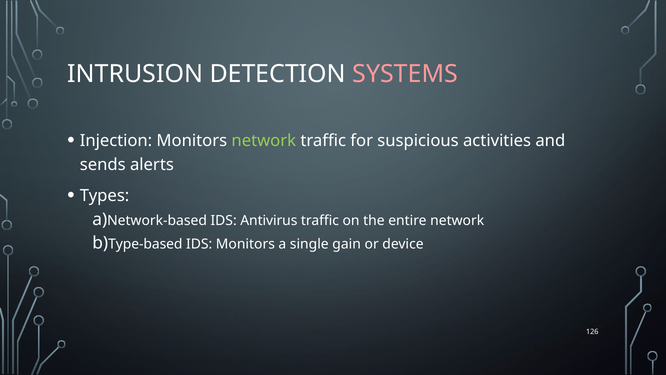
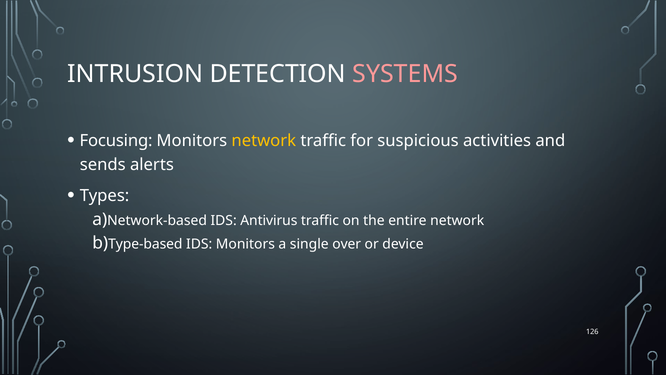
Injection: Injection -> Focusing
network at (264, 141) colour: light green -> yellow
gain: gain -> over
